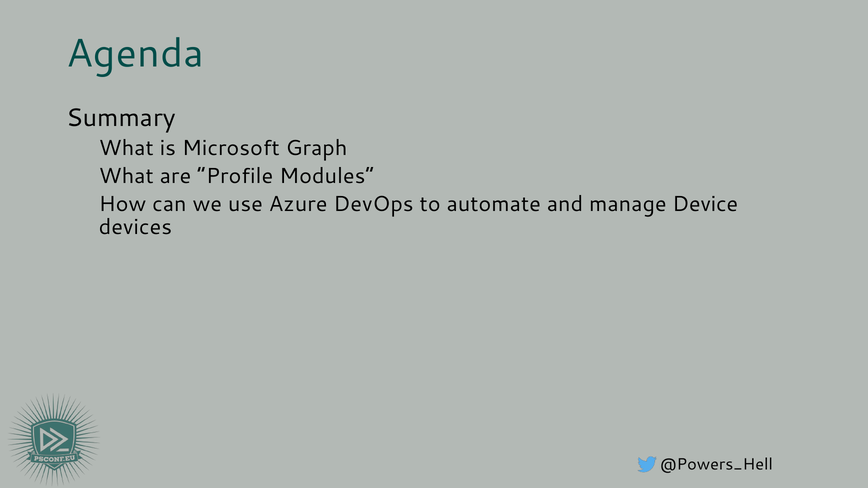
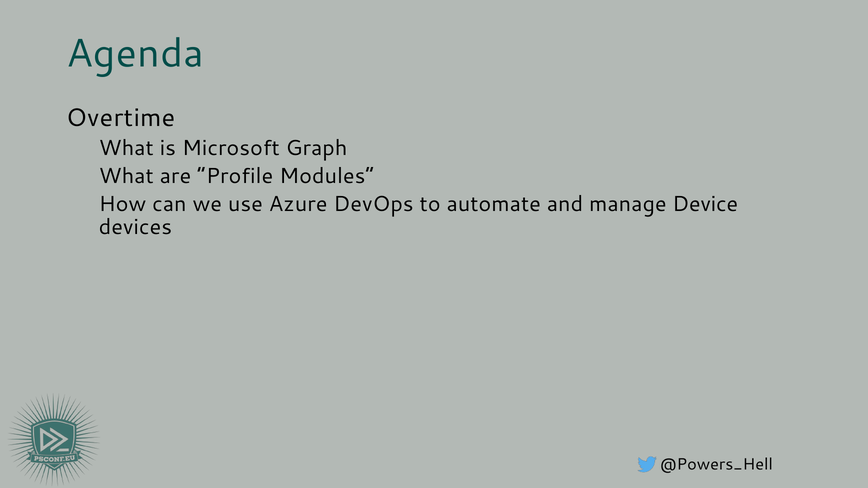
Summary: Summary -> Overtime
